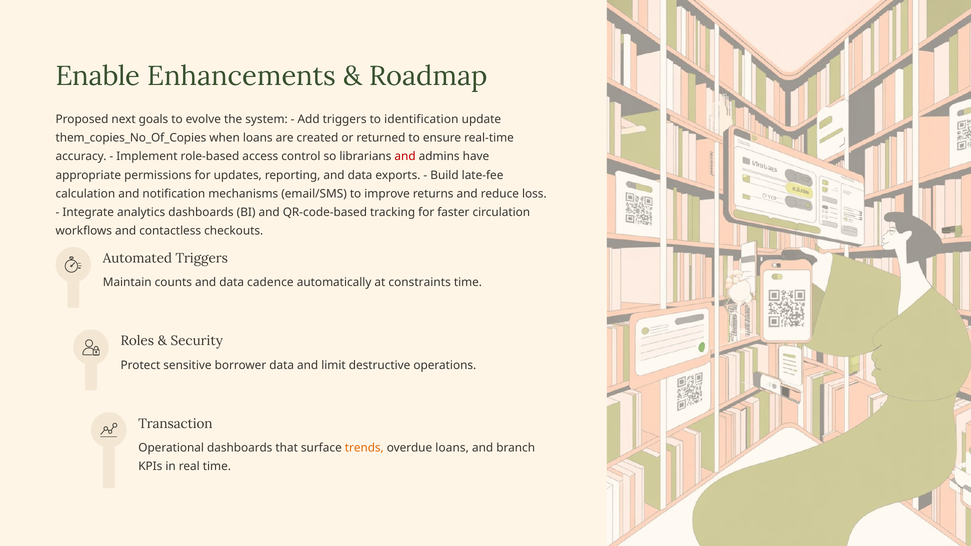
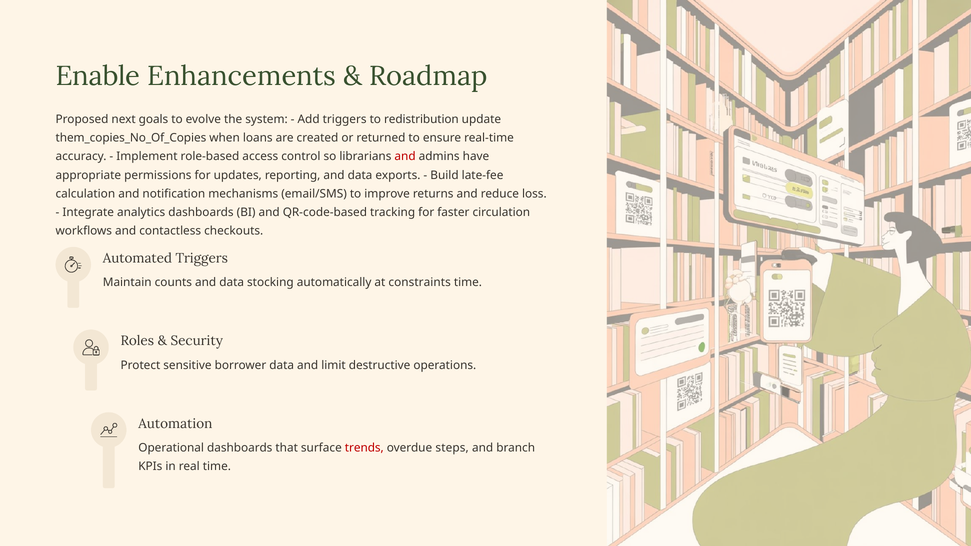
identification: identification -> redistribution
cadence: cadence -> stocking
Transaction: Transaction -> Automation
trends colour: orange -> red
overdue loans: loans -> steps
